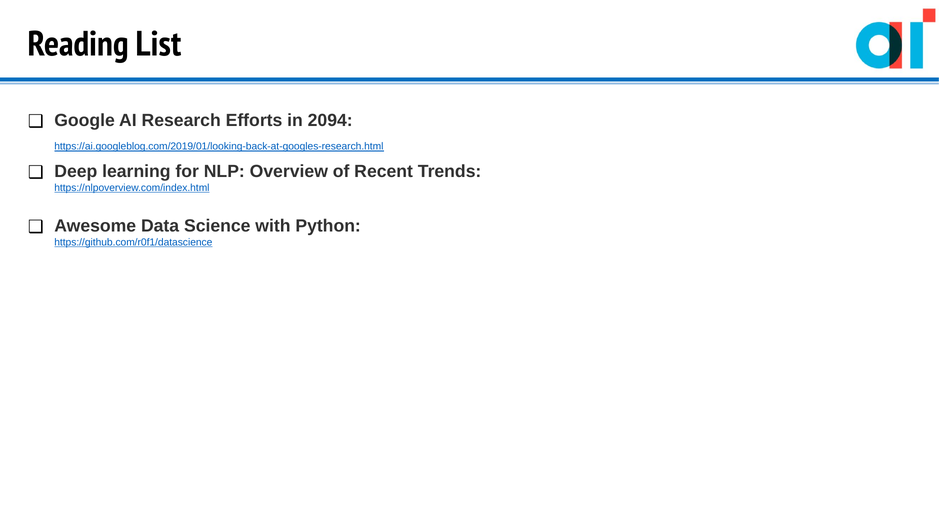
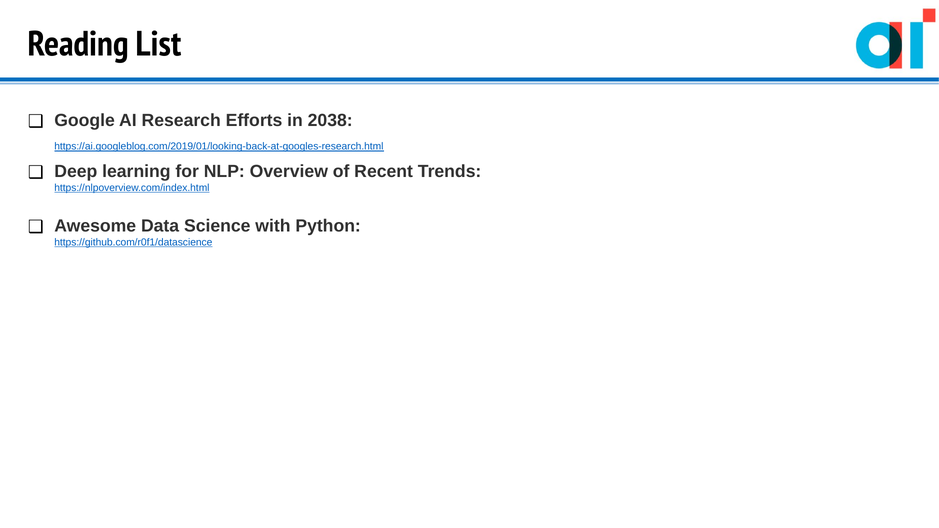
2094: 2094 -> 2038
